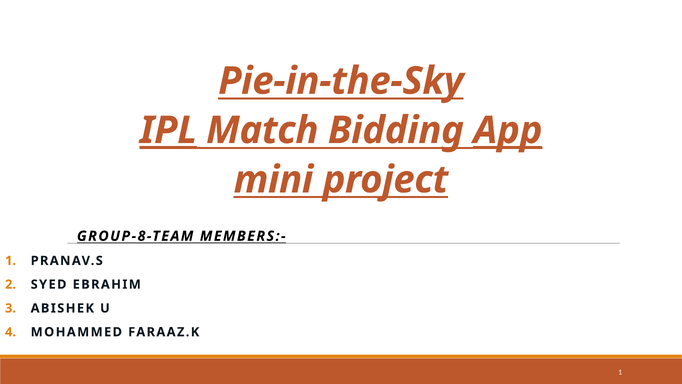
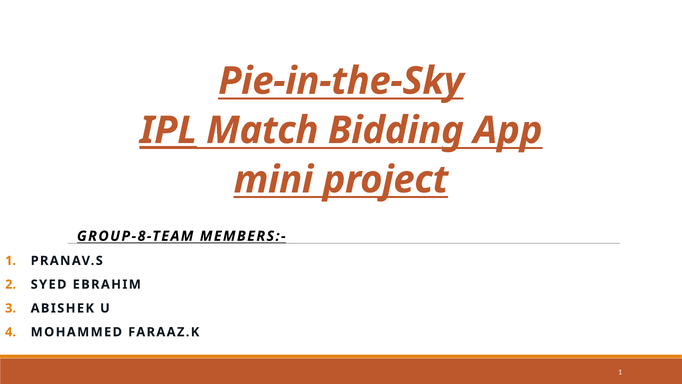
App underline: present -> none
